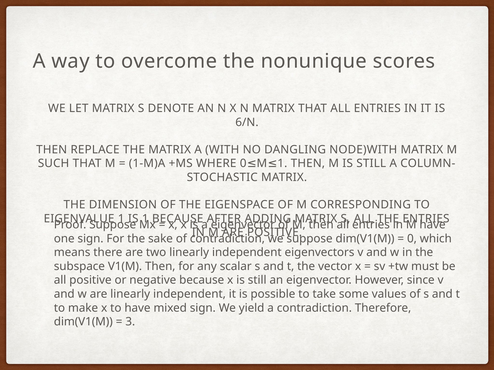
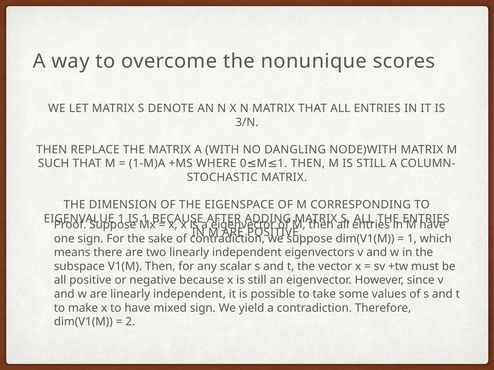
6/N: 6/N -> 3/N
0 at (412, 239): 0 -> 1
3: 3 -> 2
